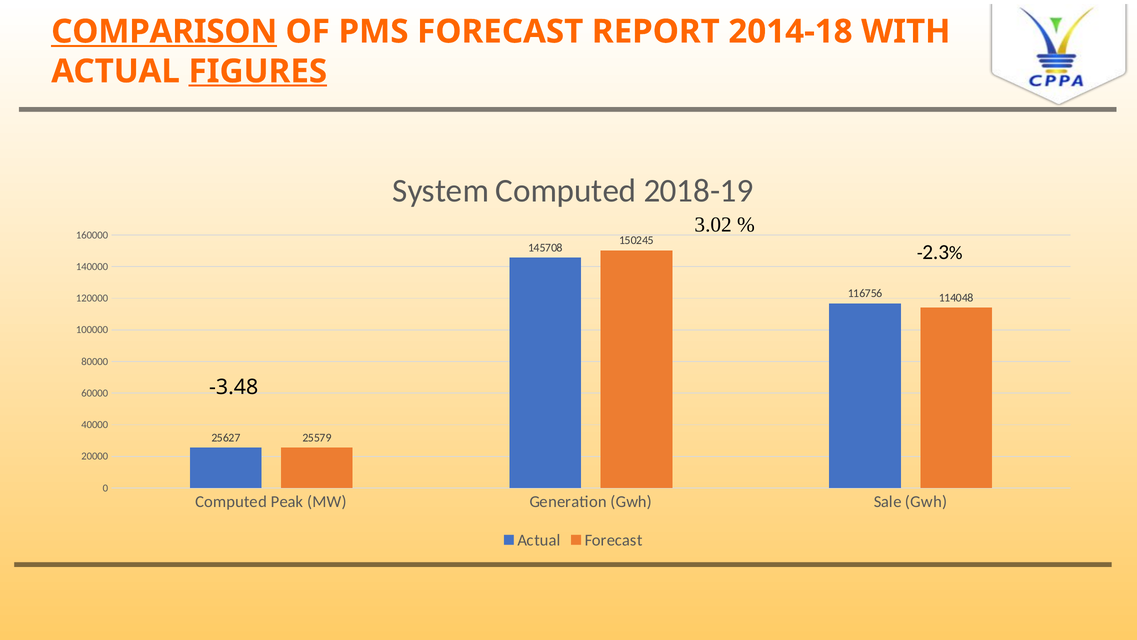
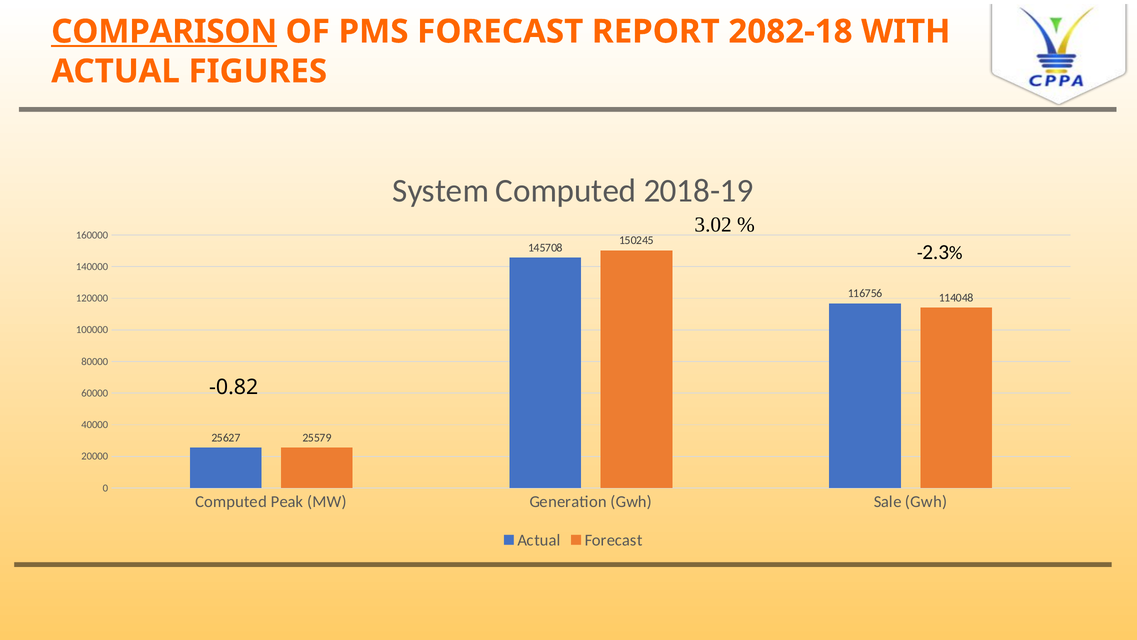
2014-18: 2014-18 -> 2082-18
FIGURES underline: present -> none
-3.48: -3.48 -> -0.82
